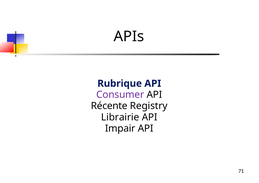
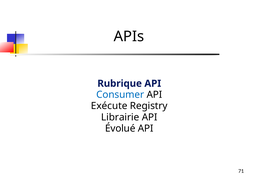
Consumer colour: purple -> blue
Récente: Récente -> Exécute
Impair: Impair -> Évolué
